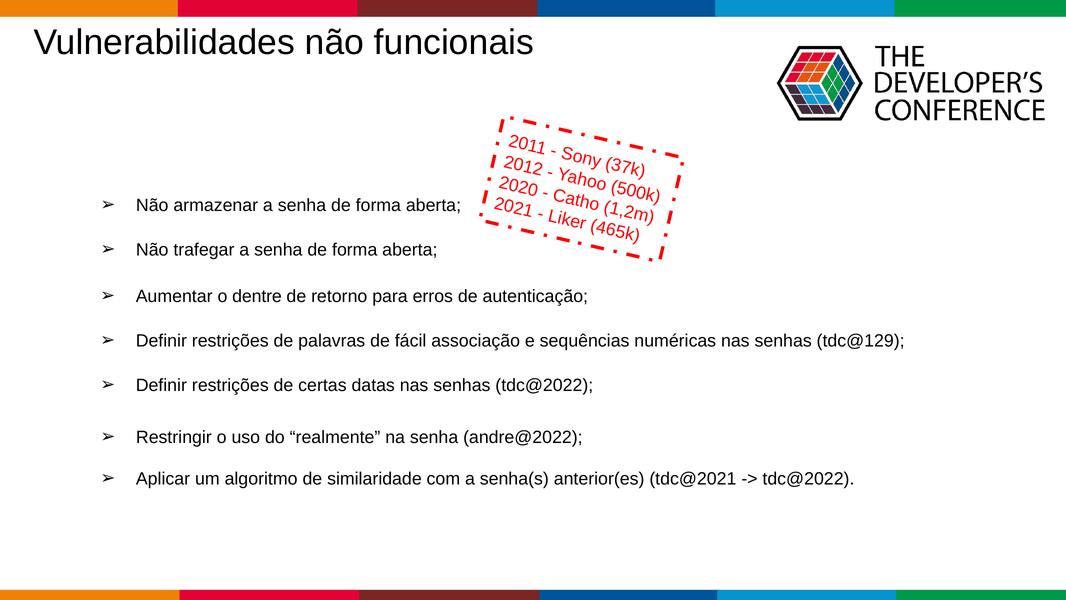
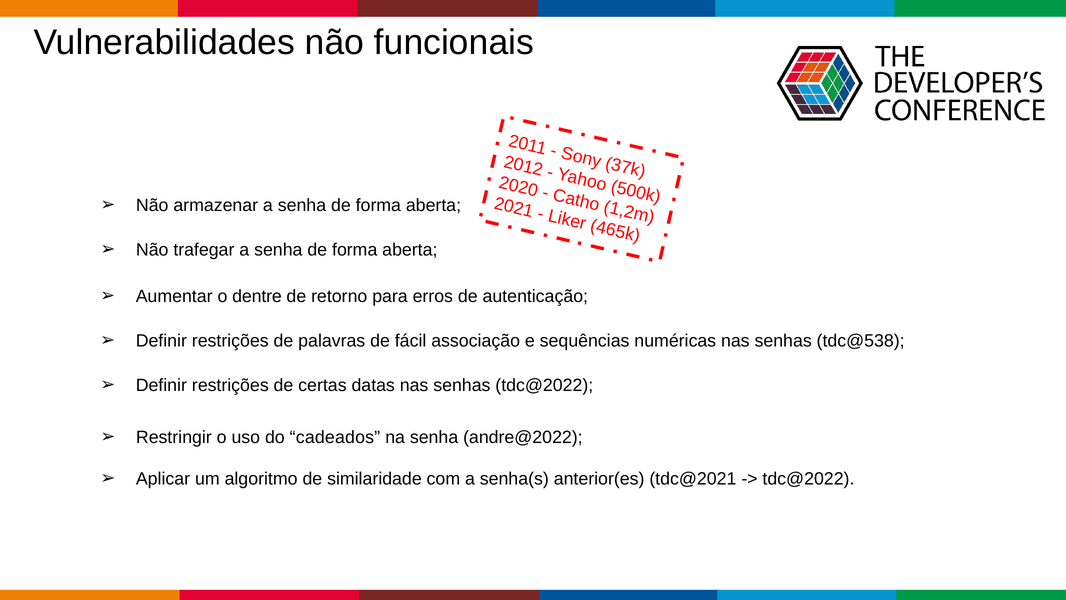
tdc@129: tdc@129 -> tdc@538
realmente: realmente -> cadeados
